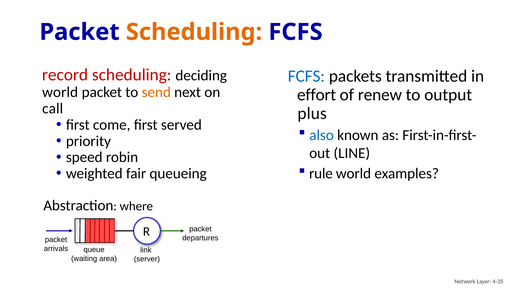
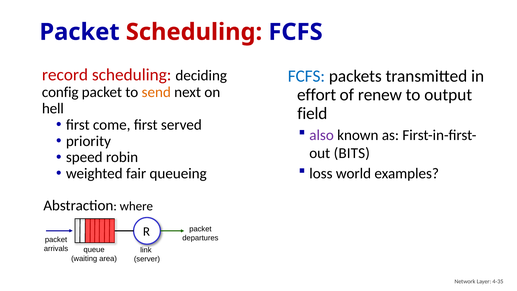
Scheduling at (194, 32) colour: orange -> red
world at (60, 92): world -> config
call: call -> hell
plus: plus -> field
also colour: blue -> purple
LINE: LINE -> BITS
rule: rule -> loss
